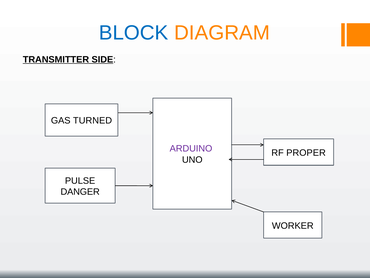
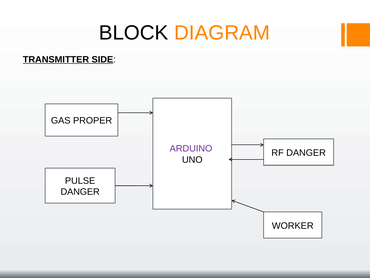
BLOCK colour: blue -> black
TURNED: TURNED -> PROPER
RF PROPER: PROPER -> DANGER
